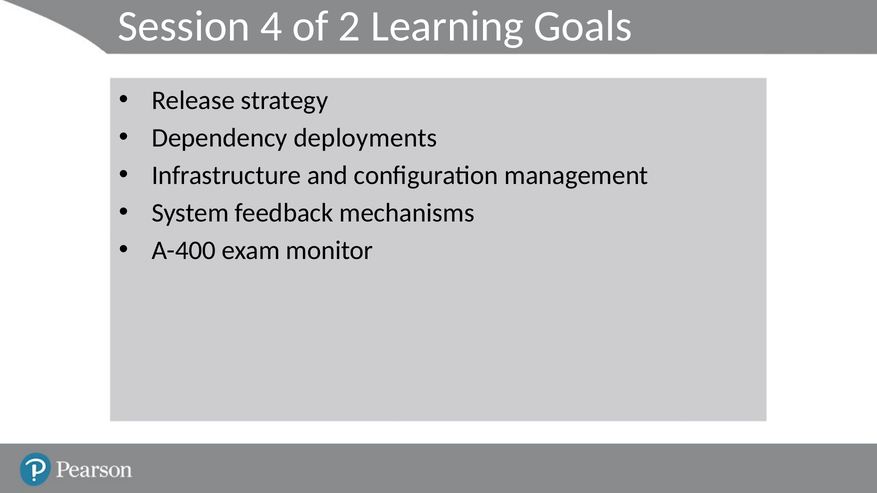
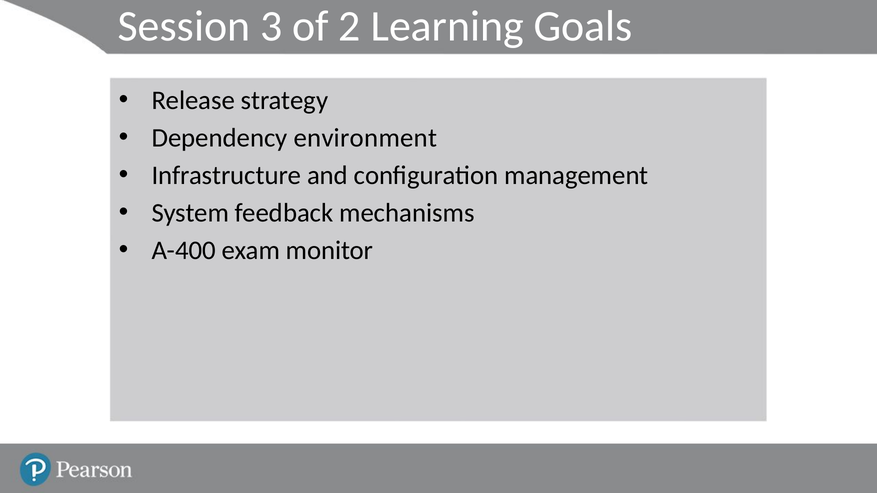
4: 4 -> 3
deployments: deployments -> environment
